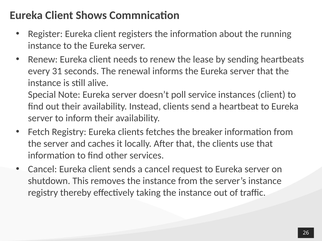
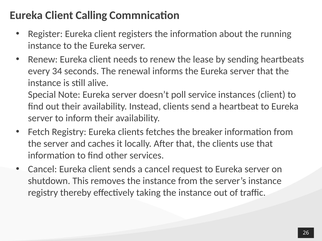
Shows: Shows -> Calling
31: 31 -> 34
